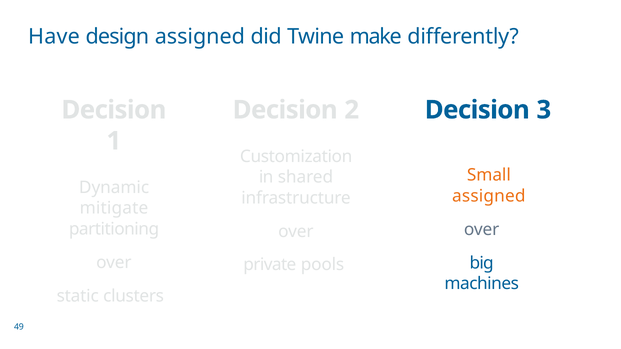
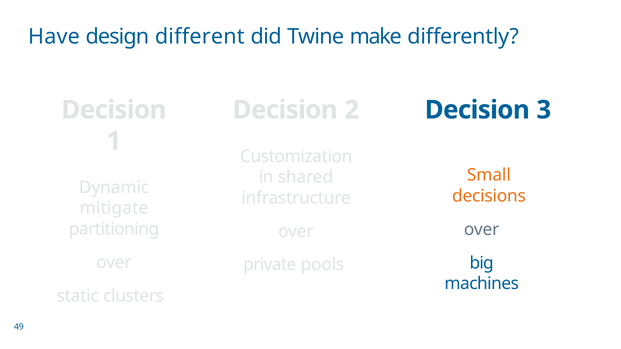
design assigned: assigned -> different
assigned at (489, 196): assigned -> decisions
